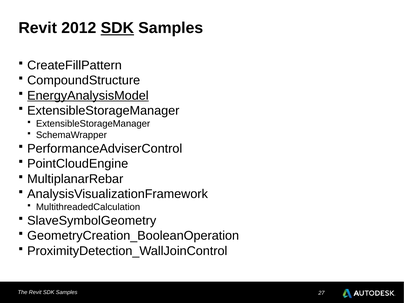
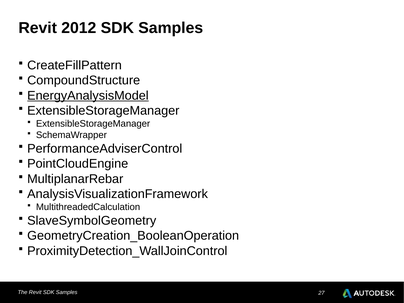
SDK at (117, 28) underline: present -> none
